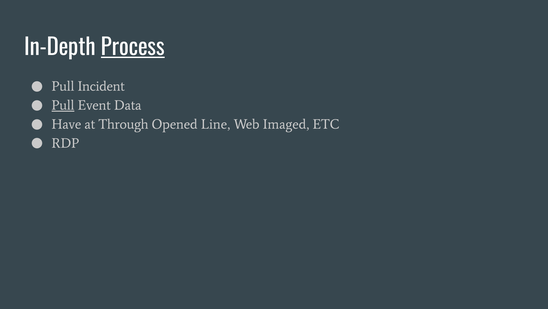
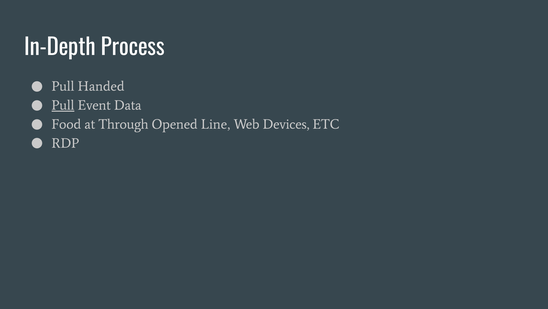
Process underline: present -> none
Incident: Incident -> Handed
Have: Have -> Food
Imaged: Imaged -> Devices
